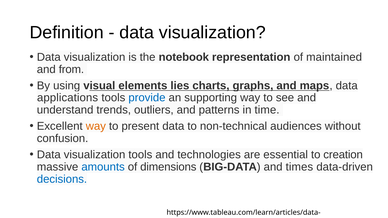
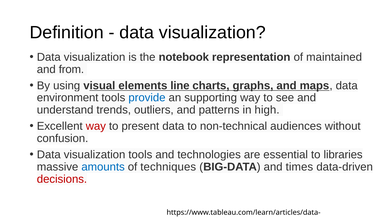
lies: lies -> line
applications: applications -> environment
time: time -> high
way at (96, 126) colour: orange -> red
creation: creation -> libraries
dimensions: dimensions -> techniques
decisions colour: blue -> red
